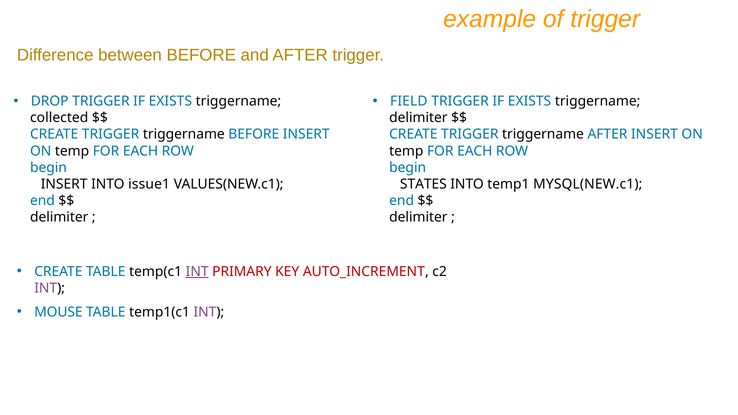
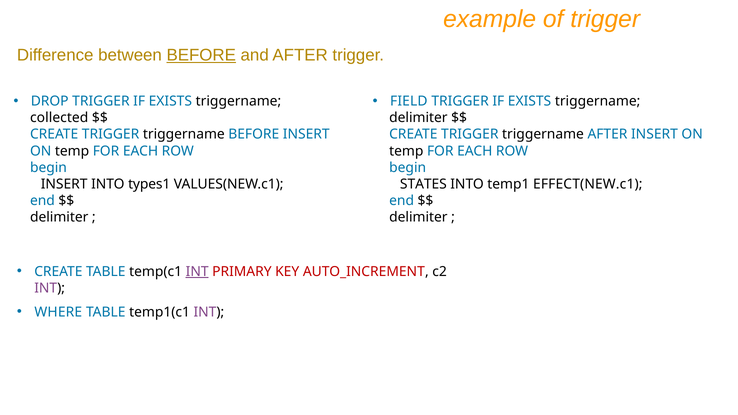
BEFORE at (201, 55) underline: none -> present
issue1: issue1 -> types1
MYSQL(NEW.c1: MYSQL(NEW.c1 -> EFFECT(NEW.c1
MOUSE: MOUSE -> WHERE
